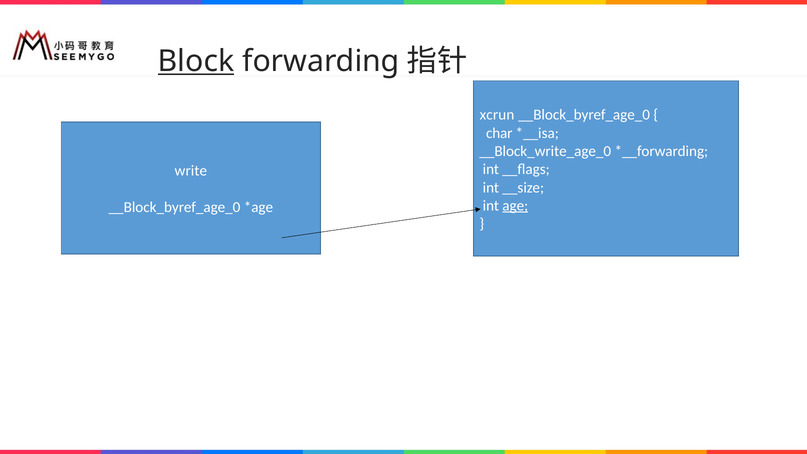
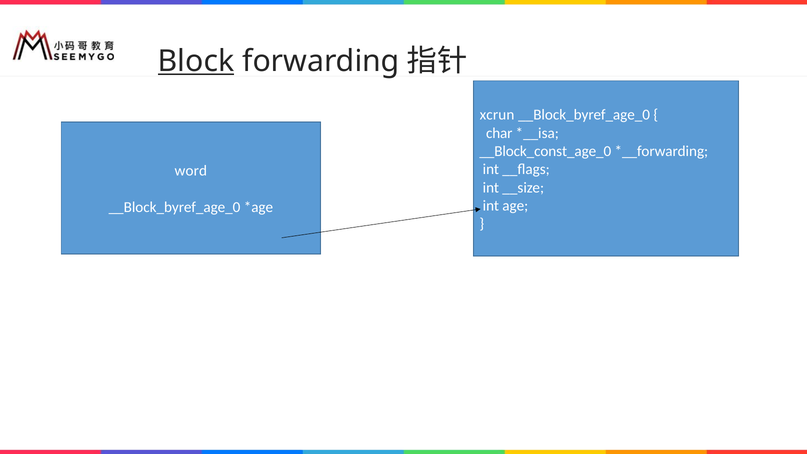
__Block_write_age_0: __Block_write_age_0 -> __Block_const_age_0
write: write -> word
age underline: present -> none
